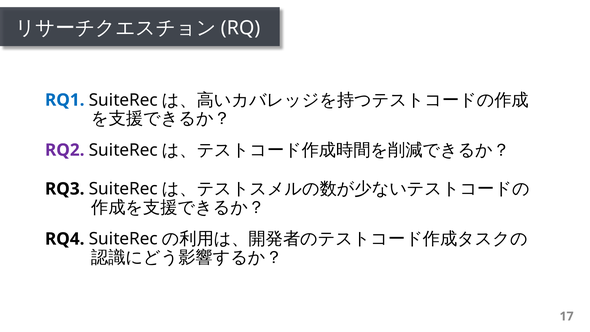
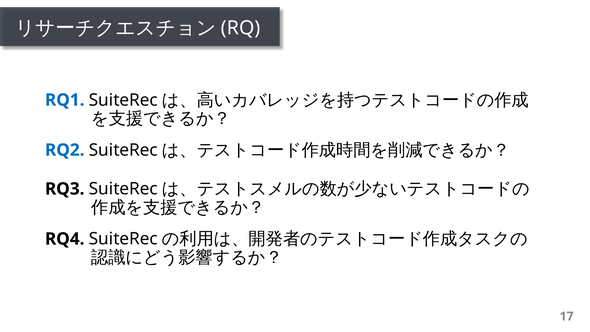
RQ2 colour: purple -> blue
